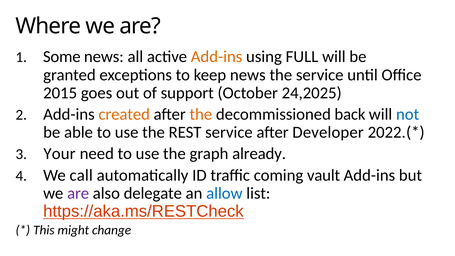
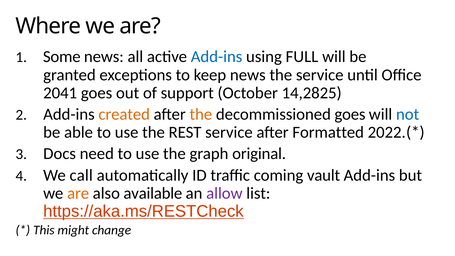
Add-ins at (217, 57) colour: orange -> blue
2015: 2015 -> 2041
24,2025: 24,2025 -> 14,2825
decommissioned back: back -> goes
Developer: Developer -> Formatted
Your: Your -> Docs
already: already -> original
are at (78, 193) colour: purple -> orange
delegate: delegate -> available
allow colour: blue -> purple
